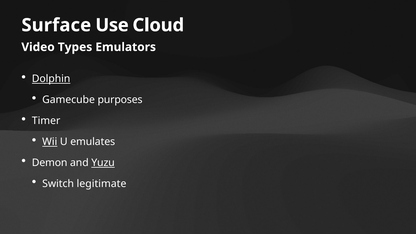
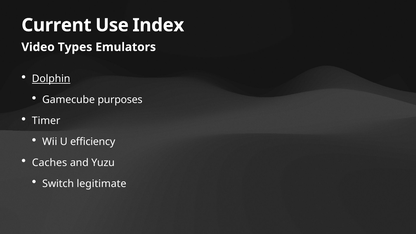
Surface: Surface -> Current
Cloud: Cloud -> Index
Wii underline: present -> none
emulates: emulates -> efficiency
Demon: Demon -> Caches
Yuzu underline: present -> none
